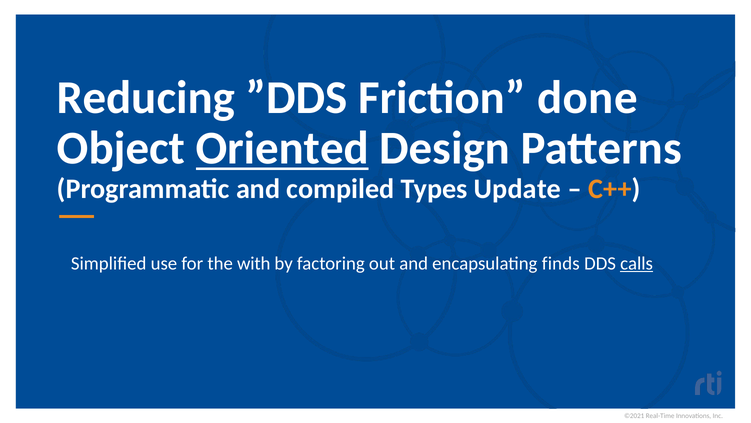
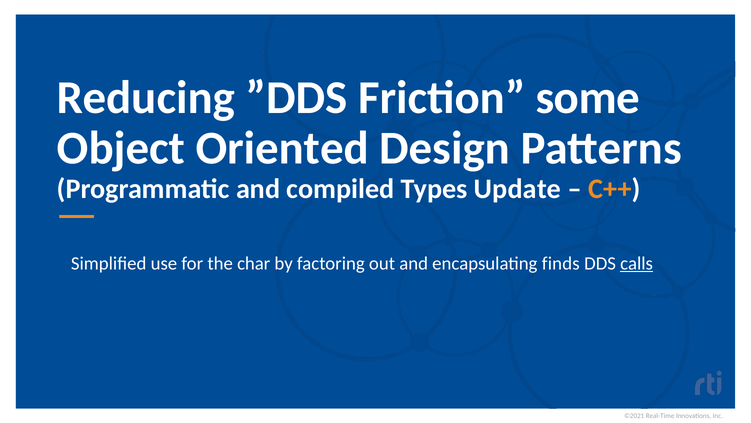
done: done -> some
Oriented underline: present -> none
with: with -> char
